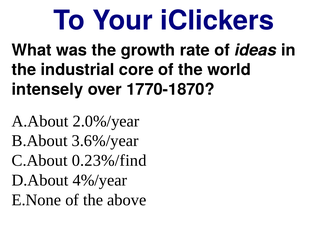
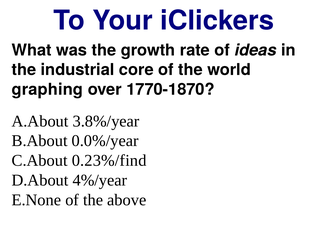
intensely: intensely -> graphing
2.0%/year: 2.0%/year -> 3.8%/year
3.6%/year: 3.6%/year -> 0.0%/year
